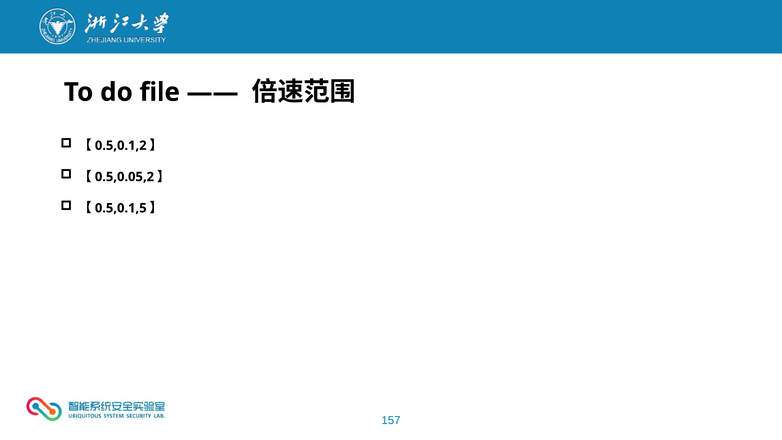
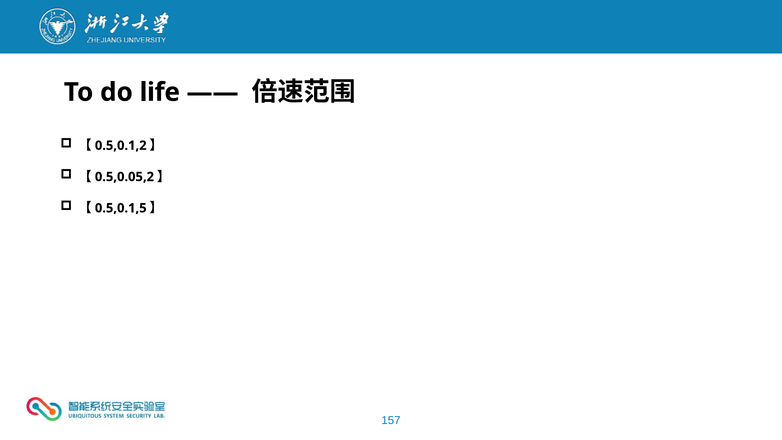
file: file -> life
